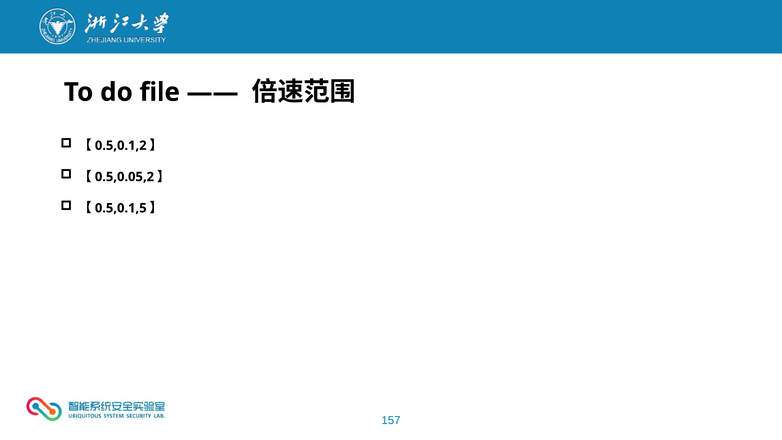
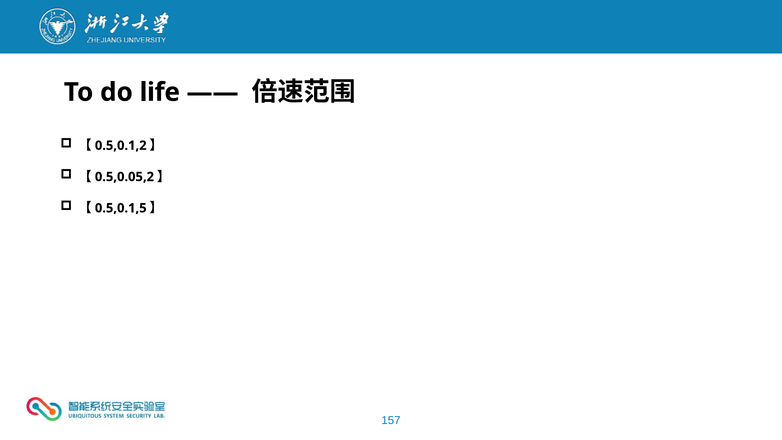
file: file -> life
